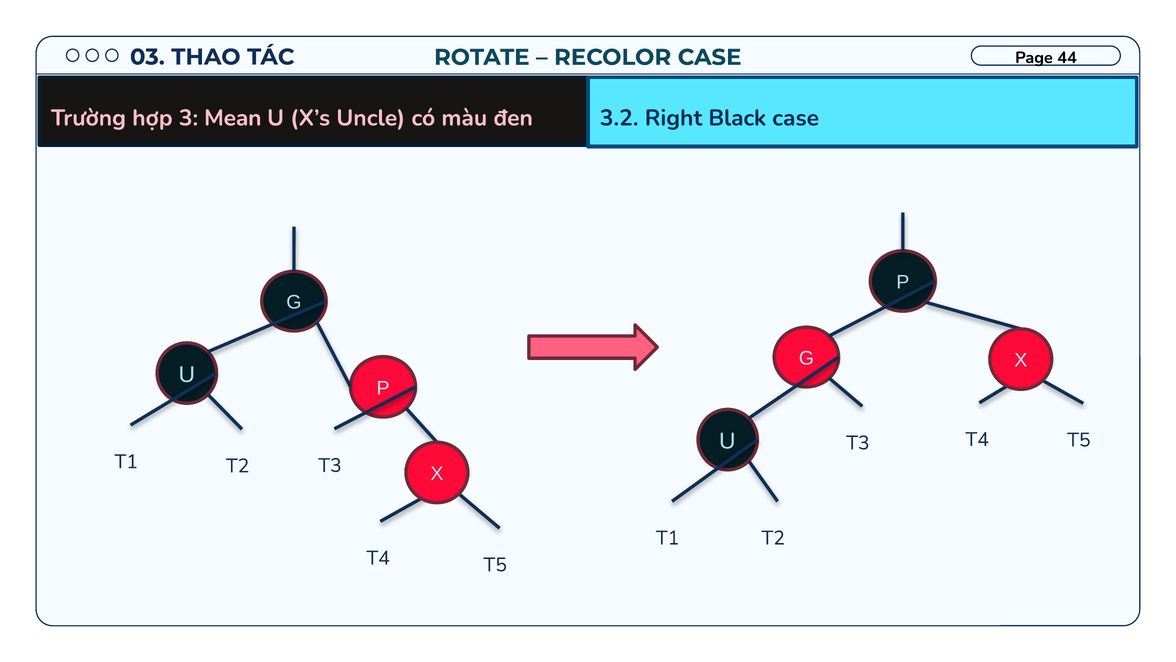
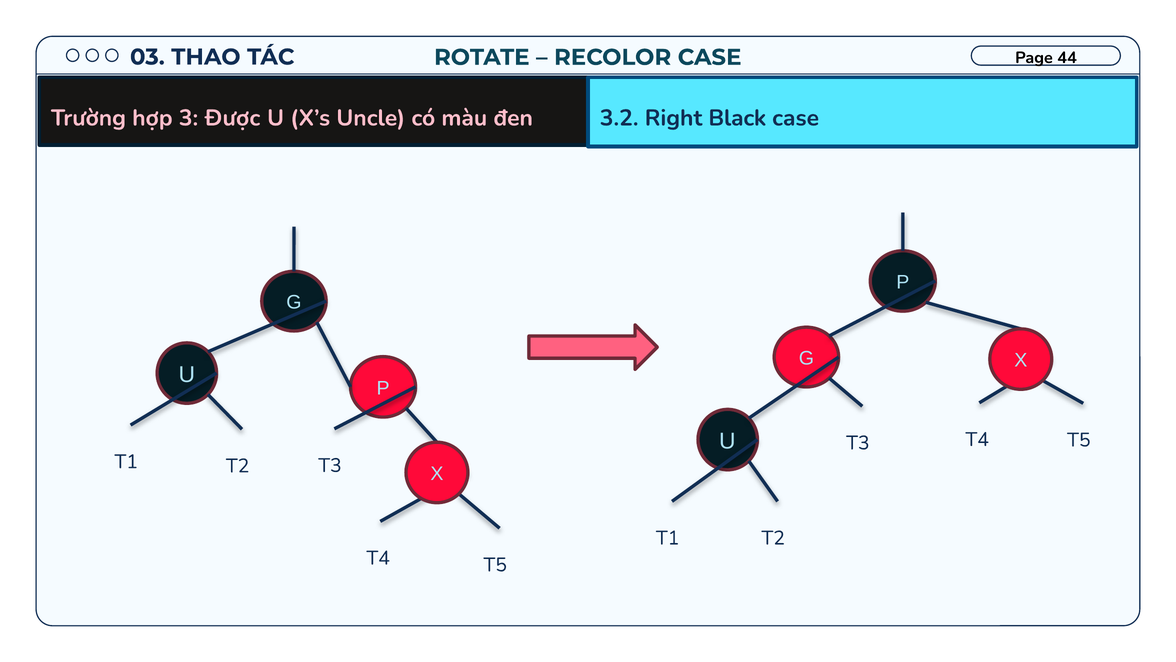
Mean: Mean -> Được
